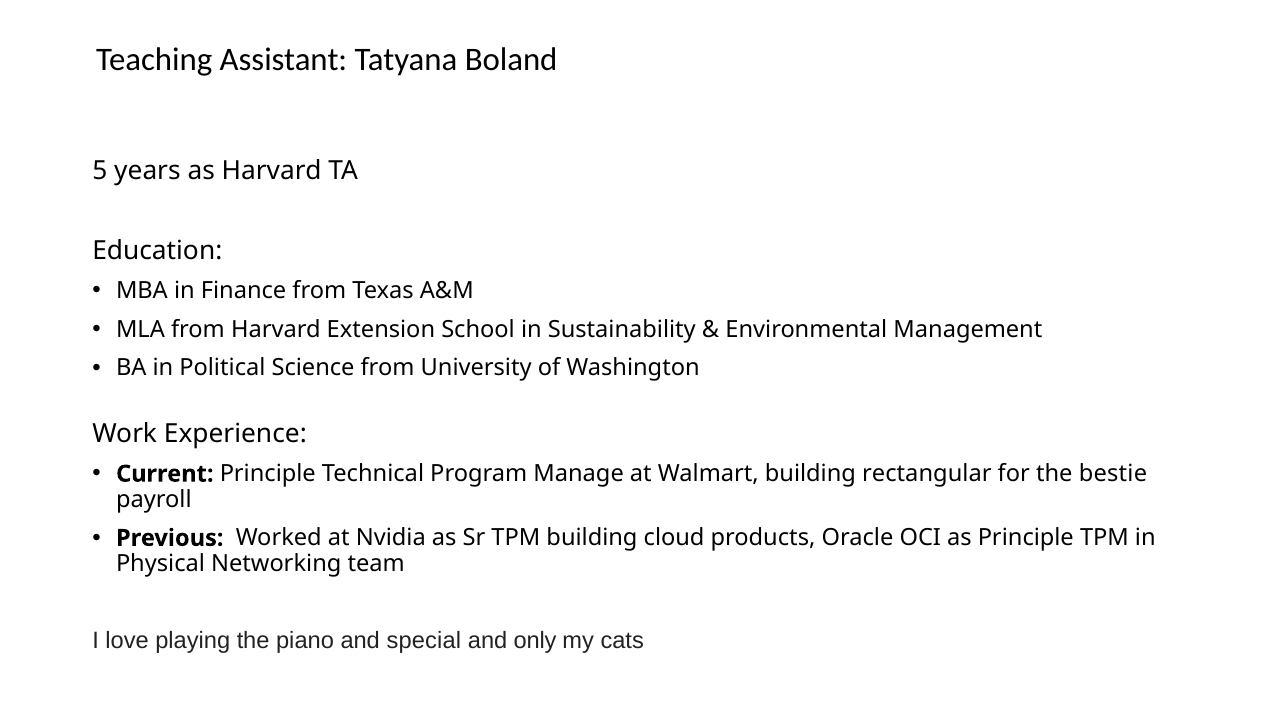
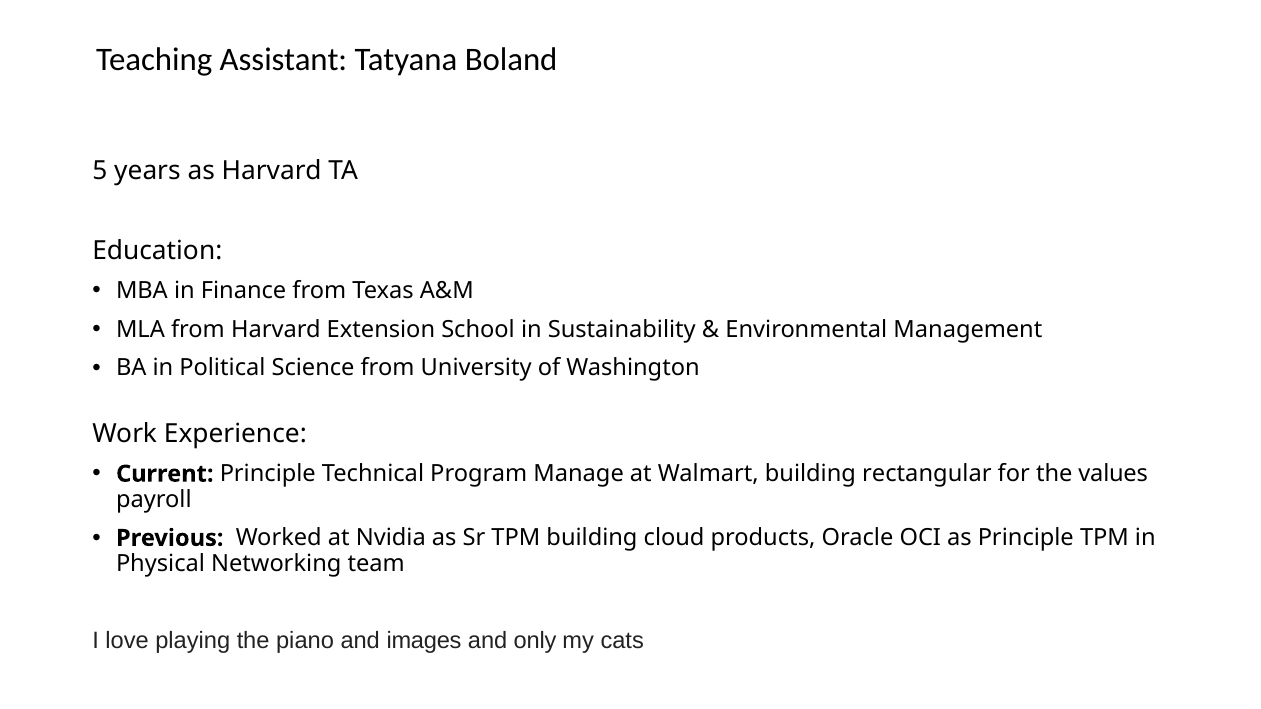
bestie: bestie -> values
special: special -> images
